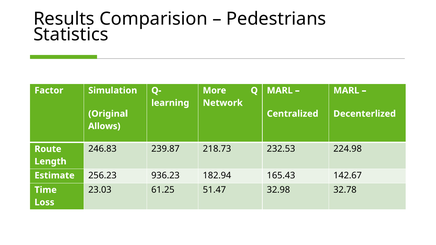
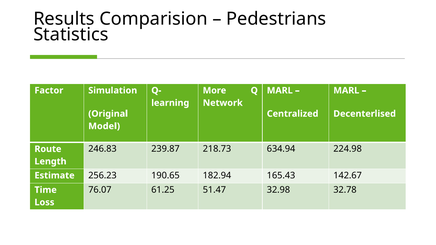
Decenterlized: Decenterlized -> Decenterlised
Allows: Allows -> Model
232.53: 232.53 -> 634.94
936.23: 936.23 -> 190.65
23.03: 23.03 -> 76.07
